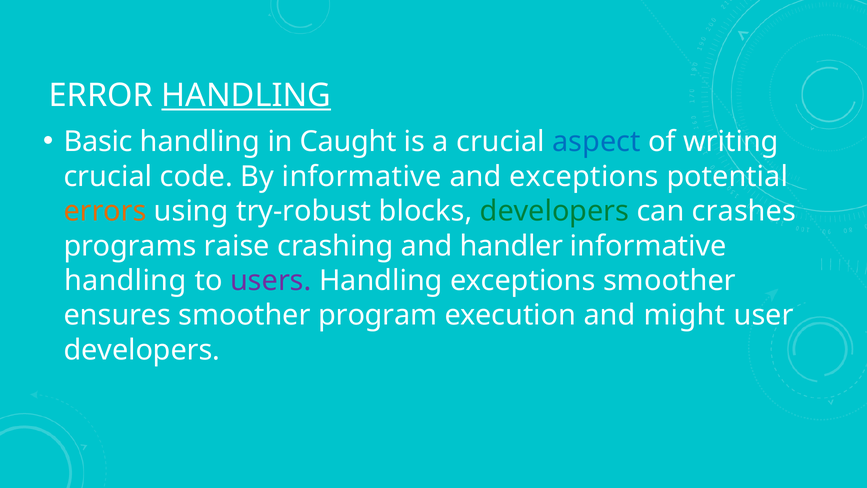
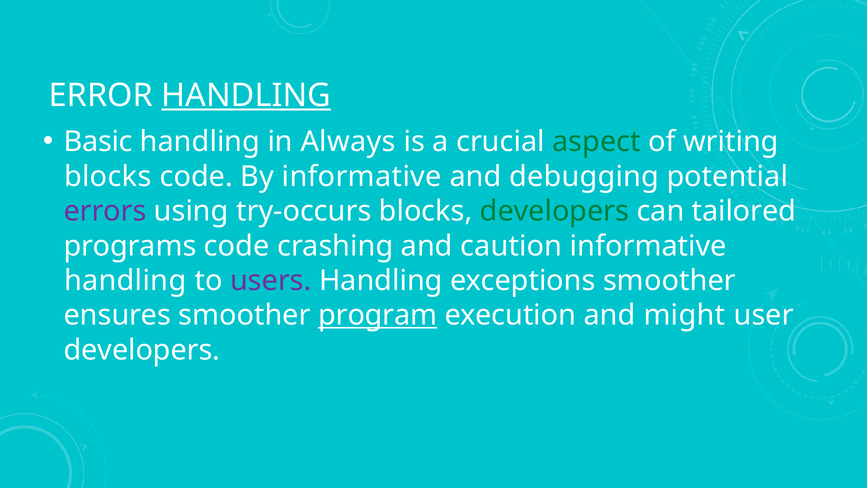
Caught: Caught -> Always
aspect colour: blue -> green
crucial at (108, 177): crucial -> blocks
and exceptions: exceptions -> debugging
errors colour: orange -> purple
try-robust: try-robust -> try-occurs
crashes: crashes -> tailored
programs raise: raise -> code
handler: handler -> caution
program underline: none -> present
